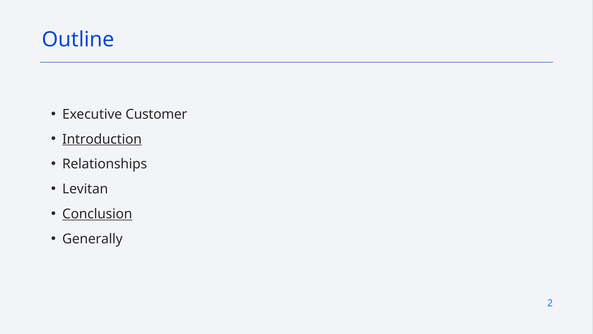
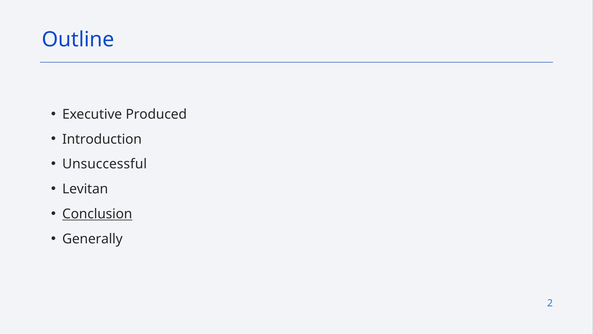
Customer: Customer -> Produced
Introduction underline: present -> none
Relationships: Relationships -> Unsuccessful
